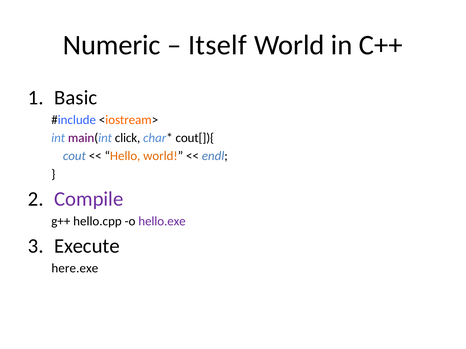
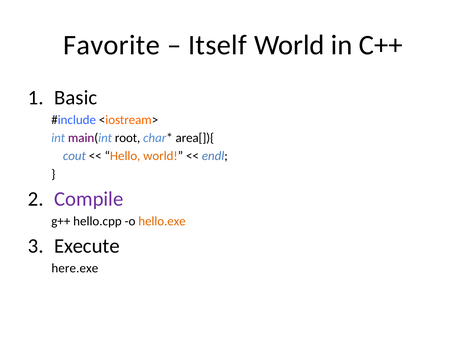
Numeric: Numeric -> Favorite
click: click -> root
cout[]){: cout[]){ -> area[]){
hello.exe colour: purple -> orange
